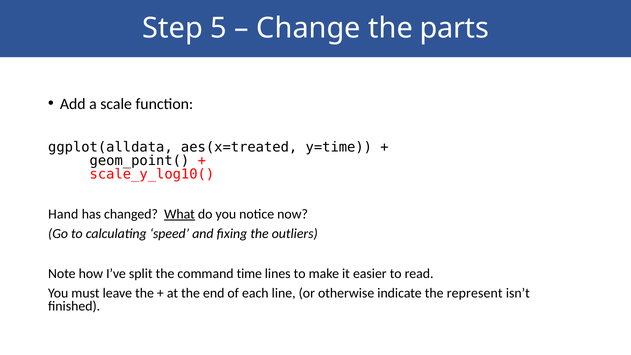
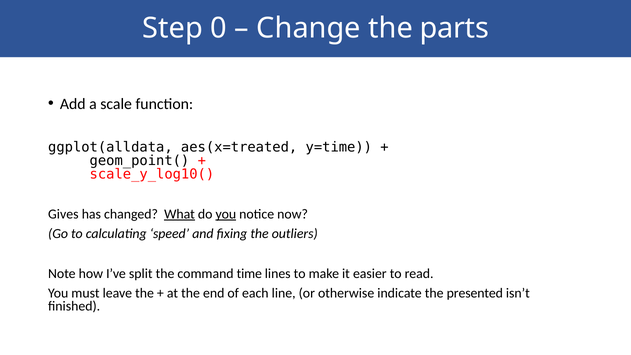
5: 5 -> 0
Hand: Hand -> Gives
you at (226, 214) underline: none -> present
represent: represent -> presented
